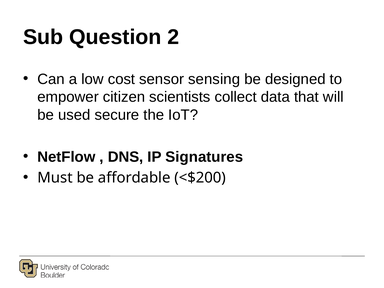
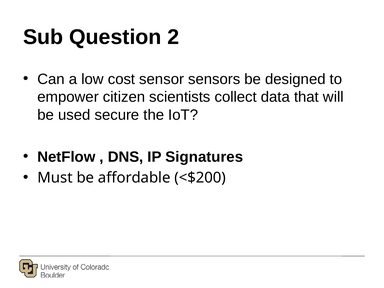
sensing: sensing -> sensors
